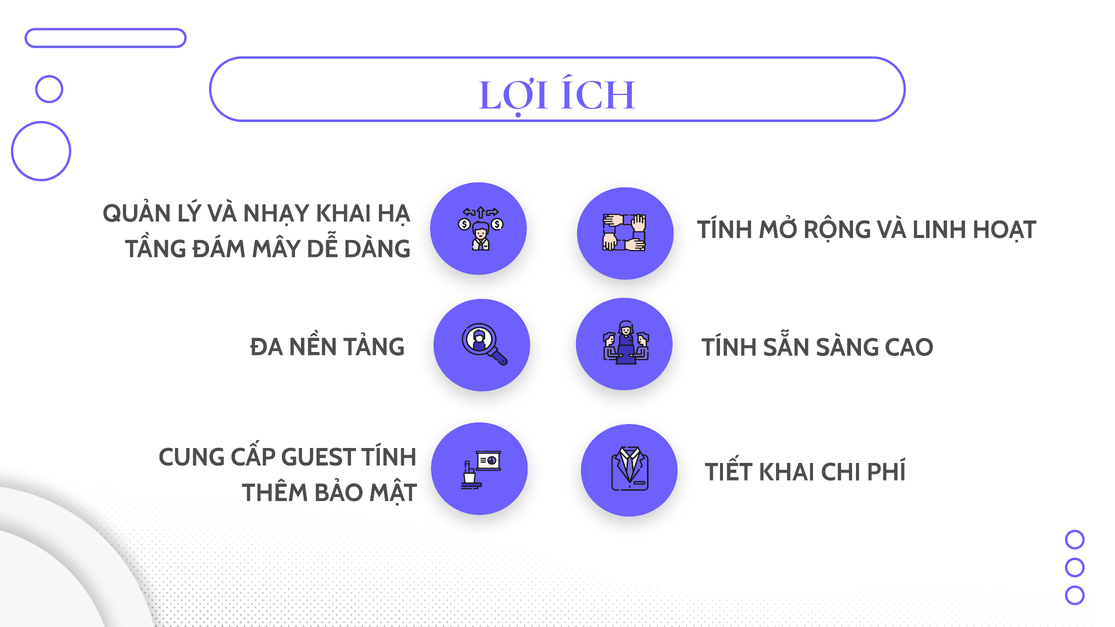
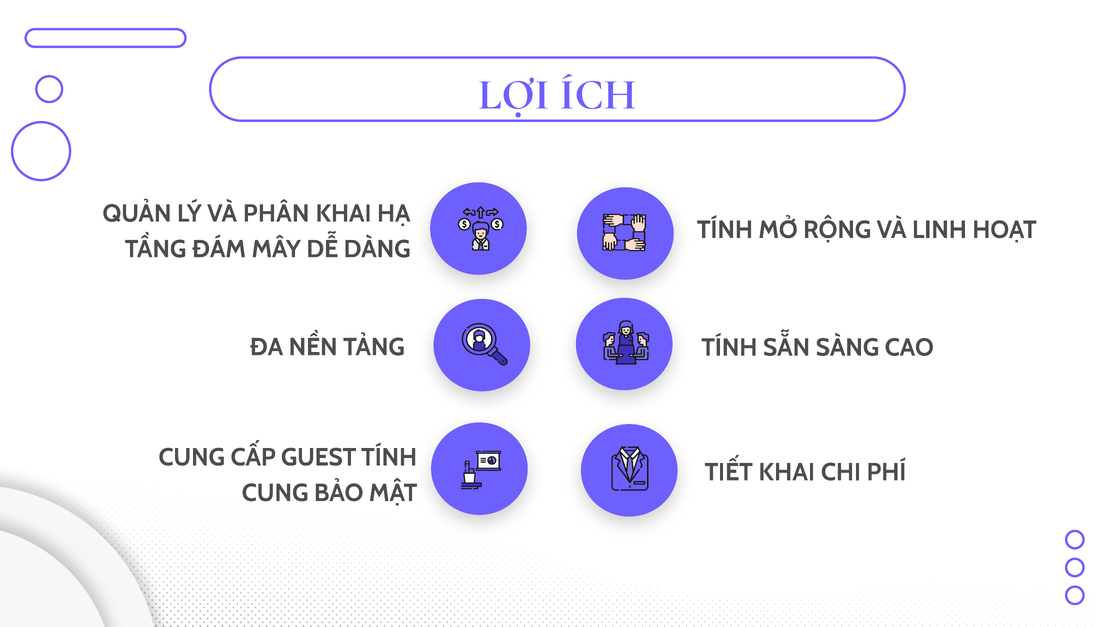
NHẠY: NHẠY -> PHÂN
THÊM at (275, 493): THÊM -> CUNG
